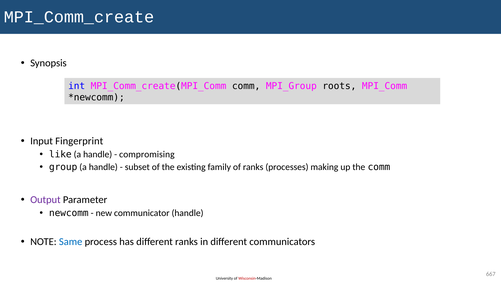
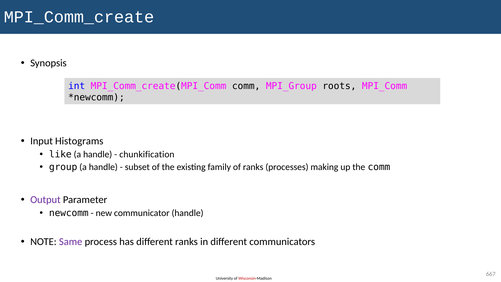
Fingerprint: Fingerprint -> Histograms
compromising: compromising -> chunkification
Same colour: blue -> purple
